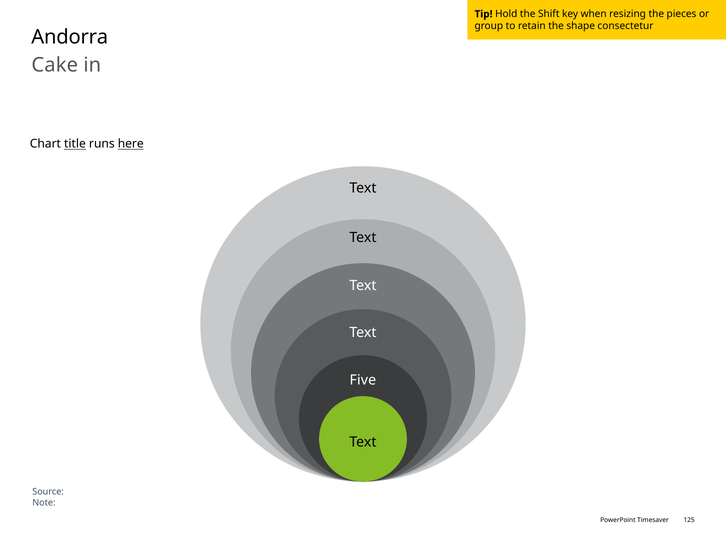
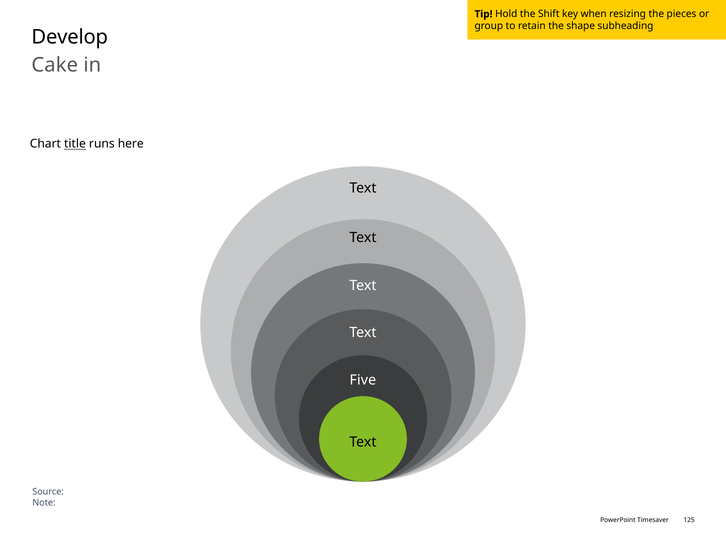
consectetur: consectetur -> subheading
Andorra: Andorra -> Develop
here underline: present -> none
